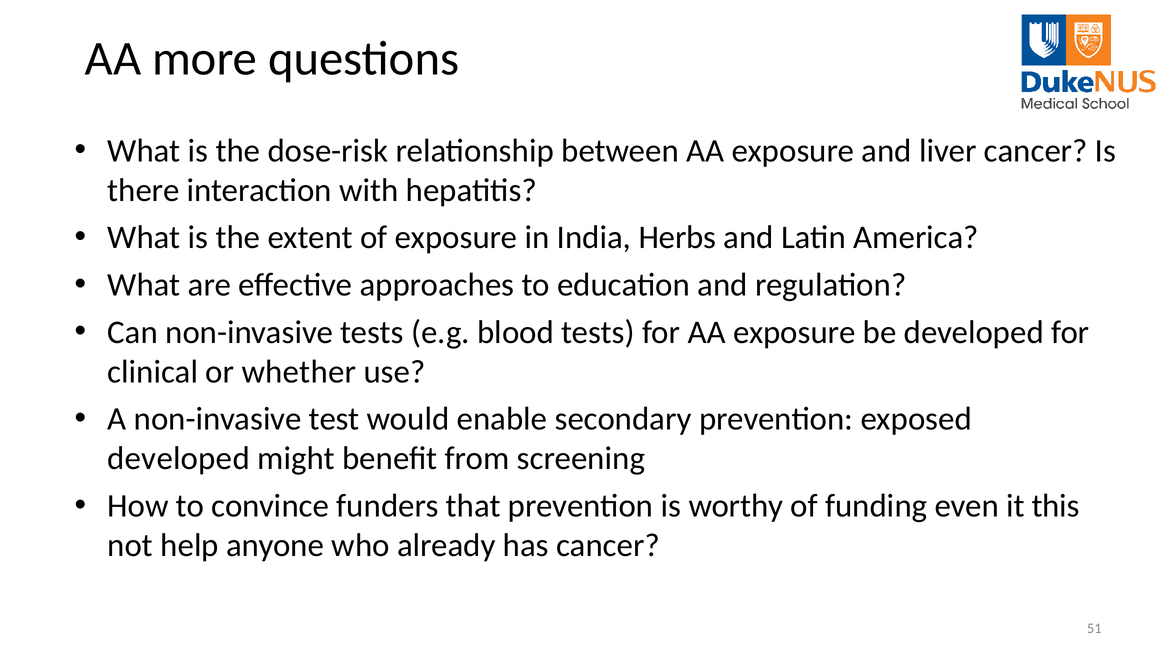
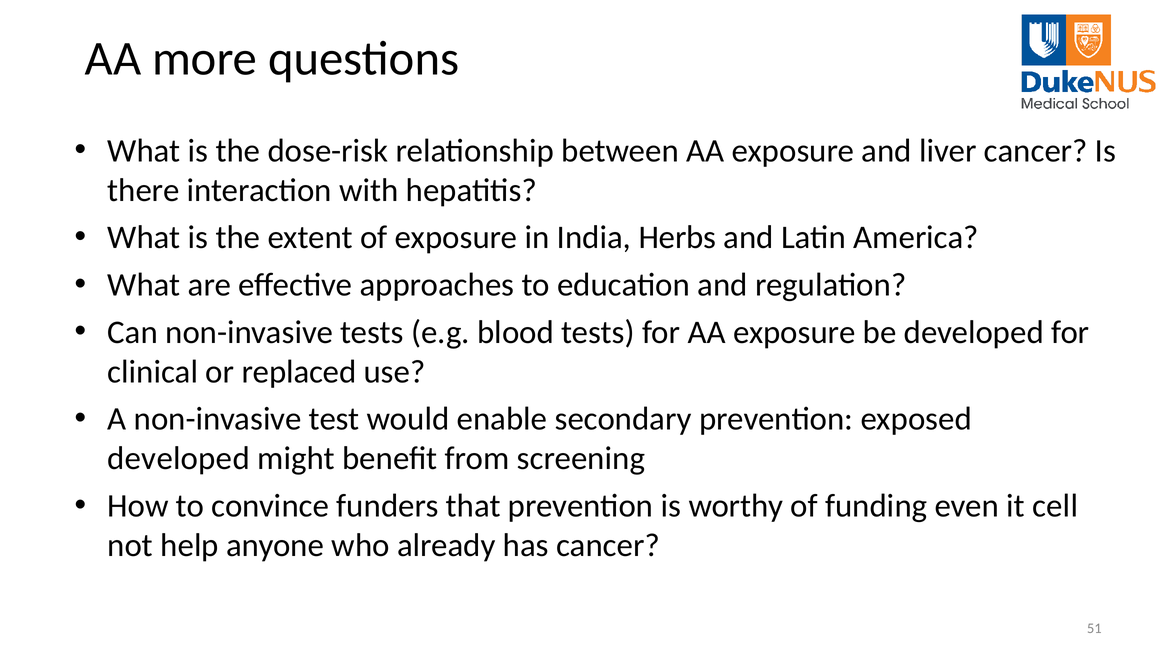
whether: whether -> replaced
this: this -> cell
